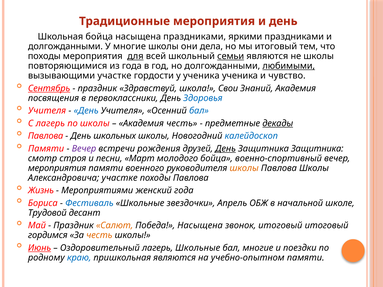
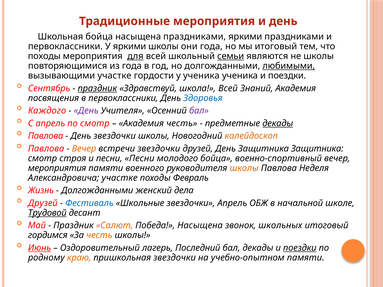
долгожданными at (65, 46): долгожданными -> первоклассники
У многие: многие -> яркими
они дела: дела -> года
ученика и чувство: чувство -> поездки
Сентябрь underline: present -> none
праздник at (97, 88) underline: none -> present
школа Свои: Свои -> Всей
Учителя at (47, 111): Учителя -> Каждого
День at (86, 111) colour: blue -> purple
бал at (199, 111) colour: blue -> purple
С лагерь: лагерь -> апрель
по школы: школы -> смотр
День школьных: школьных -> звездочки
калейдоскоп colour: blue -> orange
Памяти at (46, 149): Памяти -> Павлова
Вечер at (84, 149) colour: purple -> orange
встречи рождения: рождения -> звездочки
День at (226, 149) underline: present -> none
песни Март: Март -> Песни
Павлова Школы: Школы -> Неделя
походы Павлова: Павлова -> Февраль
Мероприятиями at (97, 191): Мероприятиями -> Долгожданными
женский года: года -> дела
Бориса at (43, 203): Бориса -> Друзей
Трудовой underline: none -> present
звонок итоговый: итоговый -> школьных
лагерь Школьные: Школьные -> Последний
бал многие: многие -> декады
поездки at (300, 248) underline: none -> present
краю colour: blue -> orange
пришкольная являются: являются -> звездочки
